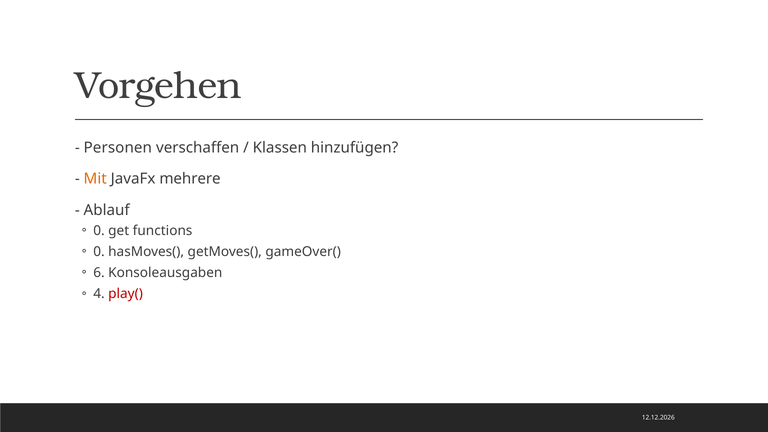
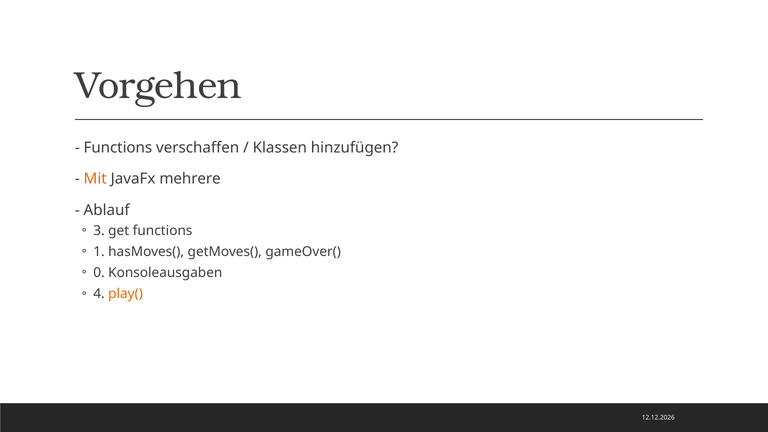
Personen at (118, 148): Personen -> Functions
0 at (99, 231): 0 -> 3
0 at (99, 252): 0 -> 1
6: 6 -> 0
play( colour: red -> orange
